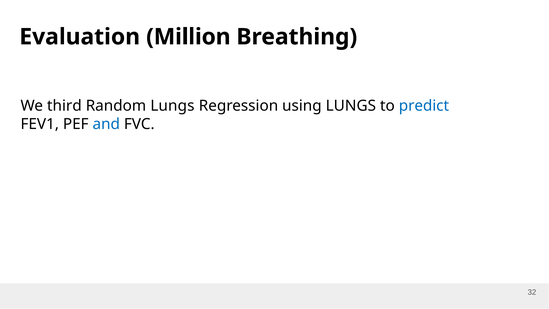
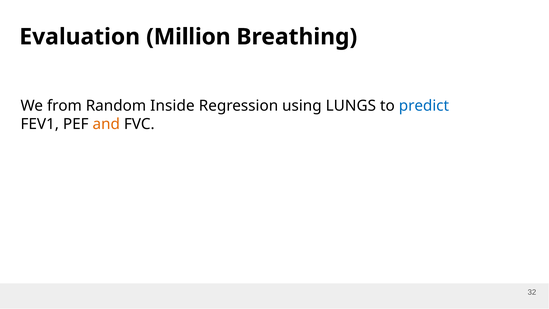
third: third -> from
Random Lungs: Lungs -> Inside
and colour: blue -> orange
